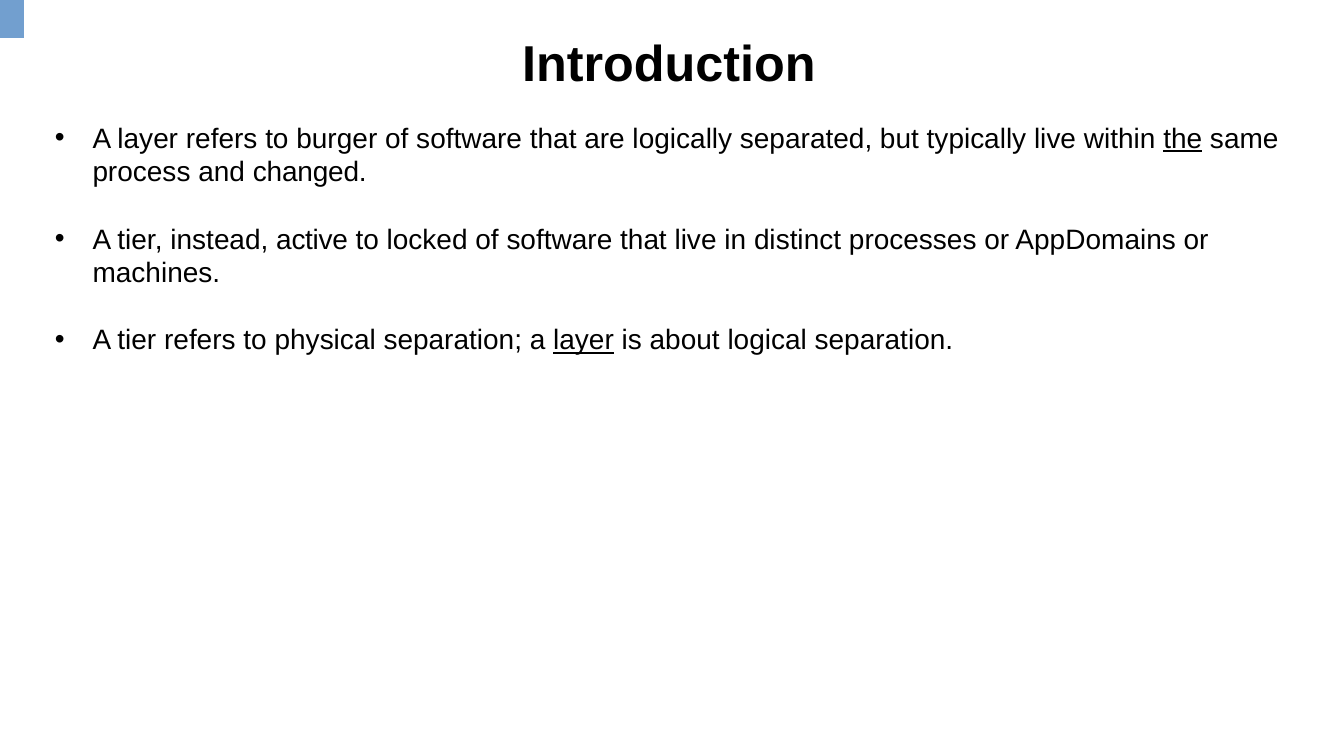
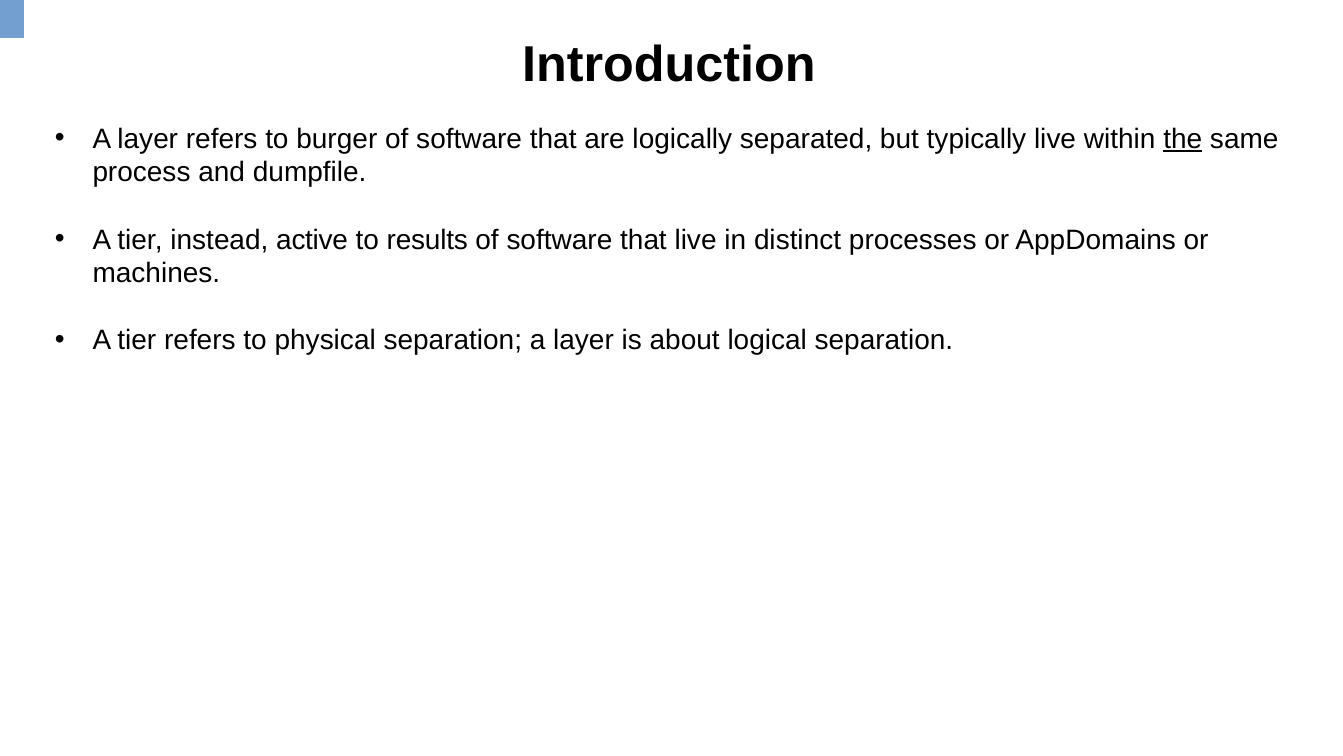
changed: changed -> dumpfile
locked: locked -> results
layer at (584, 340) underline: present -> none
